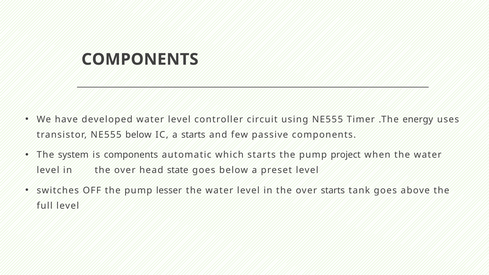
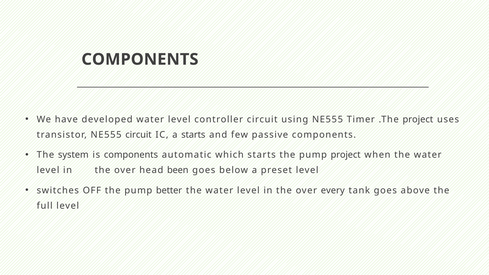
.The energy: energy -> project
NE555 below: below -> circuit
state: state -> been
lesser: lesser -> better
over starts: starts -> every
